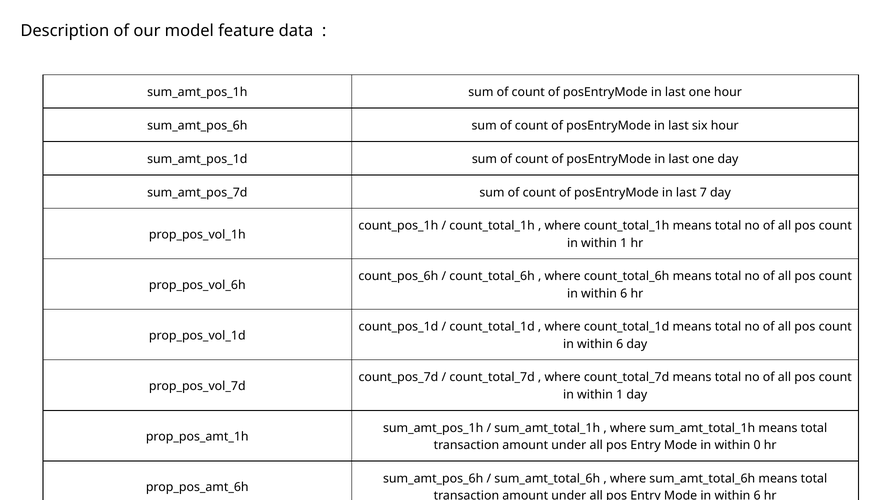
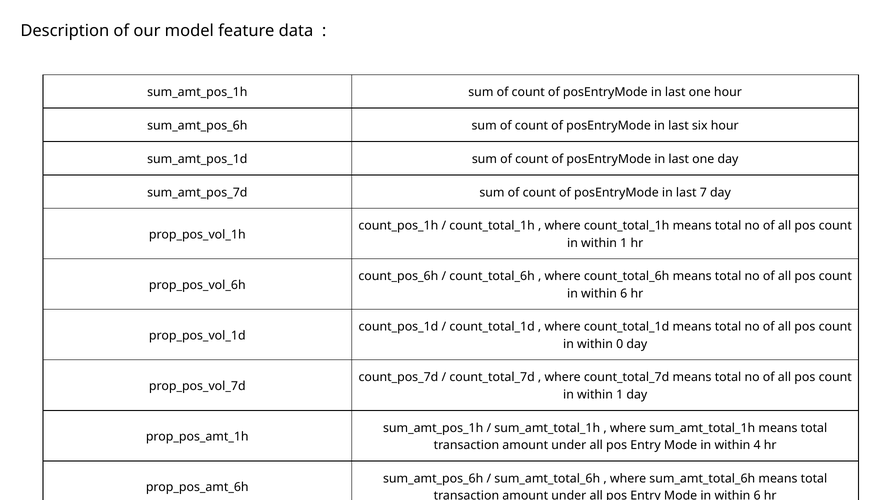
6 at (620, 344): 6 -> 0
0: 0 -> 4
